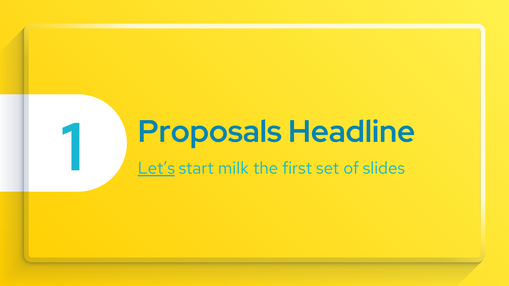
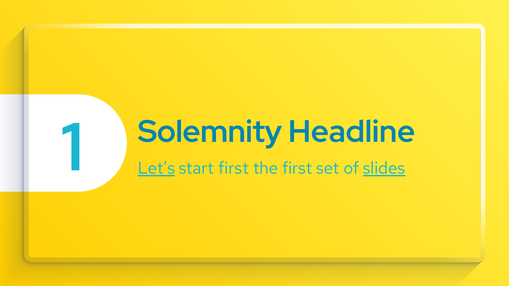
Proposals: Proposals -> Solemnity
start milk: milk -> first
slides underline: none -> present
